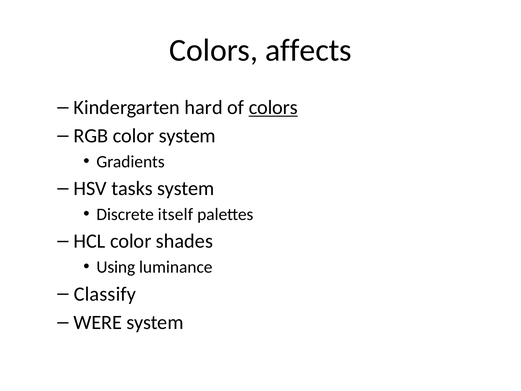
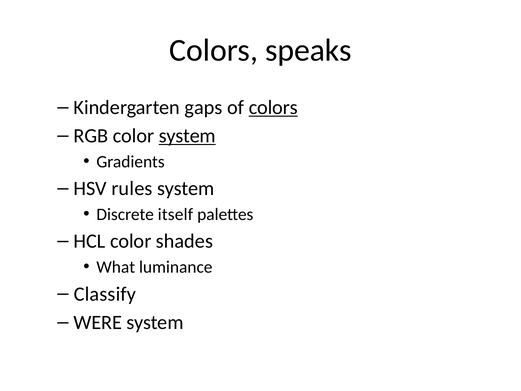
affects: affects -> speaks
hard: hard -> gaps
system at (187, 136) underline: none -> present
tasks: tasks -> rules
Using: Using -> What
